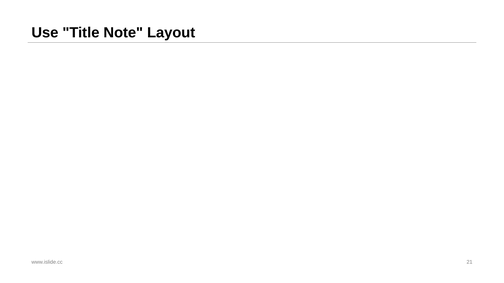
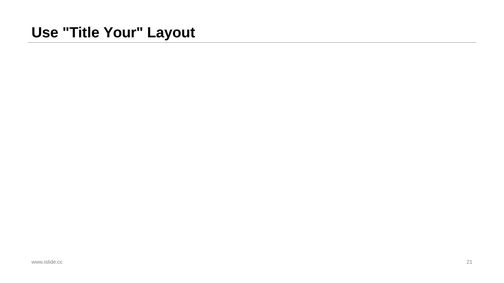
Note: Note -> Your
